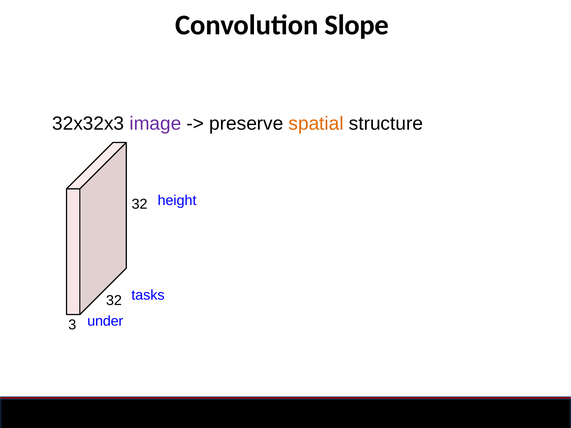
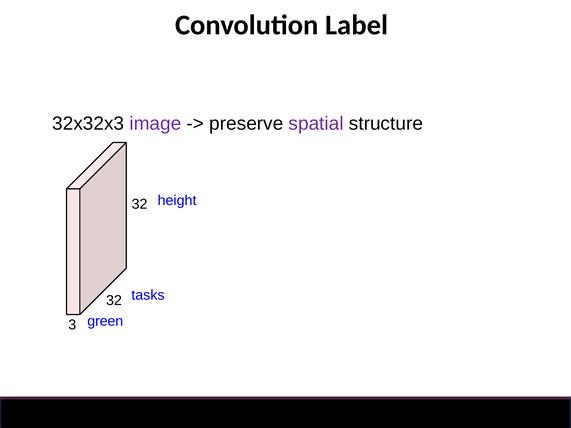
Slope: Slope -> Label
spatial colour: orange -> purple
under: under -> green
